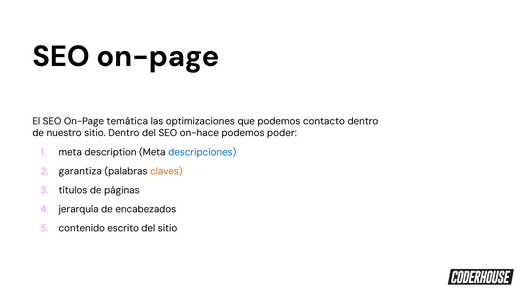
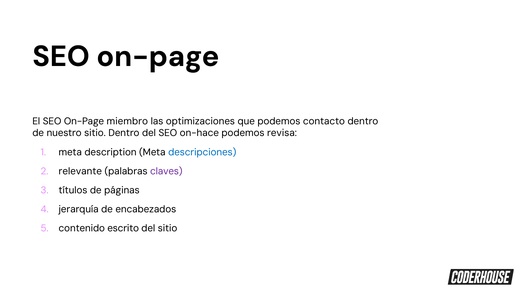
temática: temática -> miembro
poder: poder -> revisa
garantiza: garantiza -> relevante
claves colour: orange -> purple
